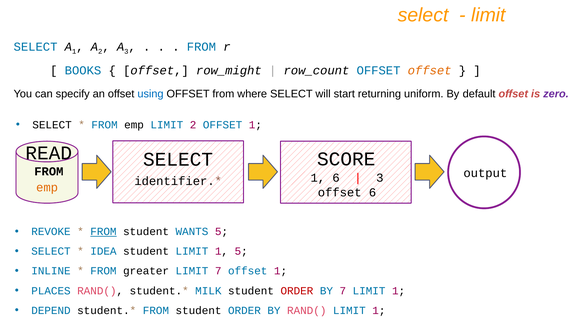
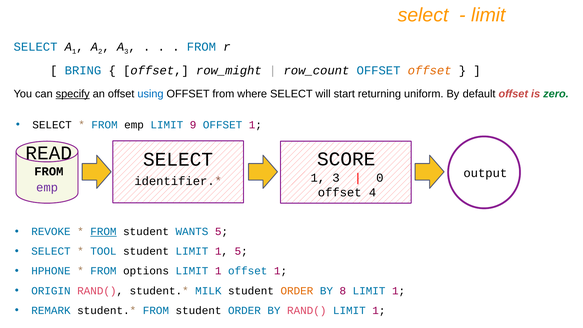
BOOKS: BOOKS -> BRING
specify underline: none -> present
zero colour: purple -> green
LIMIT 2: 2 -> 9
1 6: 6 -> 3
3 at (380, 178): 3 -> 0
emp at (47, 187) colour: orange -> purple
offset 6: 6 -> 4
IDEA: IDEA -> TOOL
INLINE: INLINE -> HPHONE
greater: greater -> options
7 at (218, 271): 7 -> 1
PLACES: PLACES -> ORIGIN
ORDER at (297, 291) colour: red -> orange
BY 7: 7 -> 8
DEPEND: DEPEND -> REMARK
